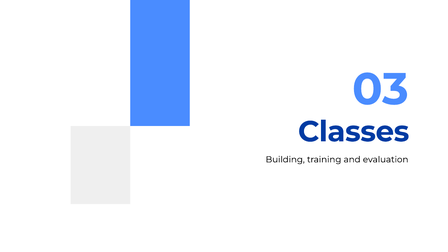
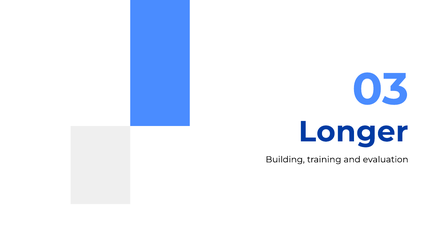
Classes: Classes -> Longer
